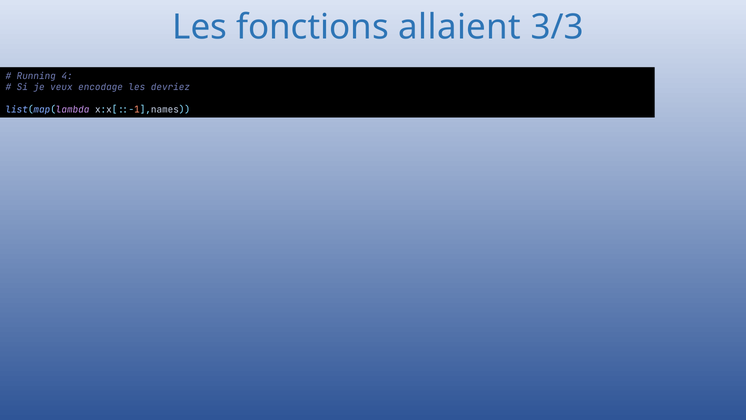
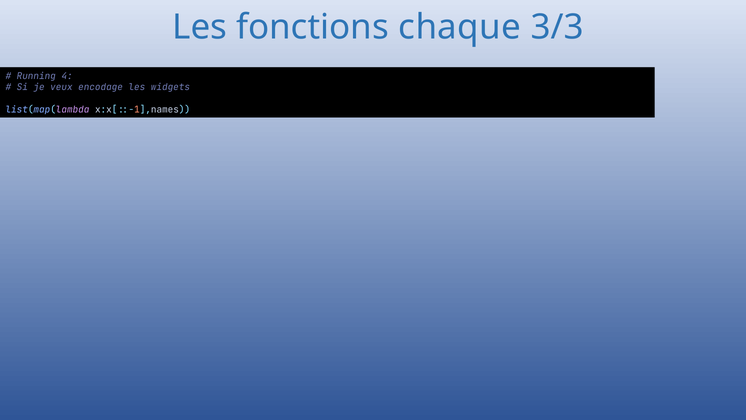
allaient: allaient -> chaque
devriez: devriez -> widgets
